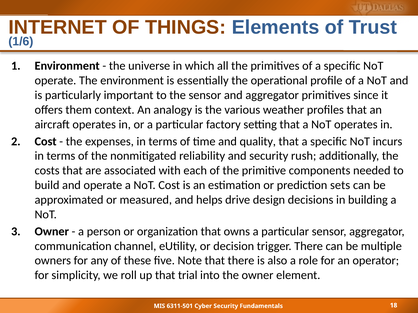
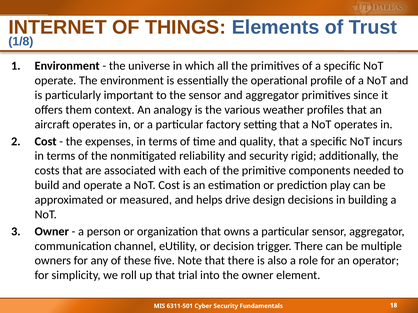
1/6: 1/6 -> 1/8
rush: rush -> rigid
sets: sets -> play
